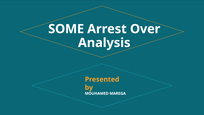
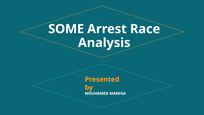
Over: Over -> Race
